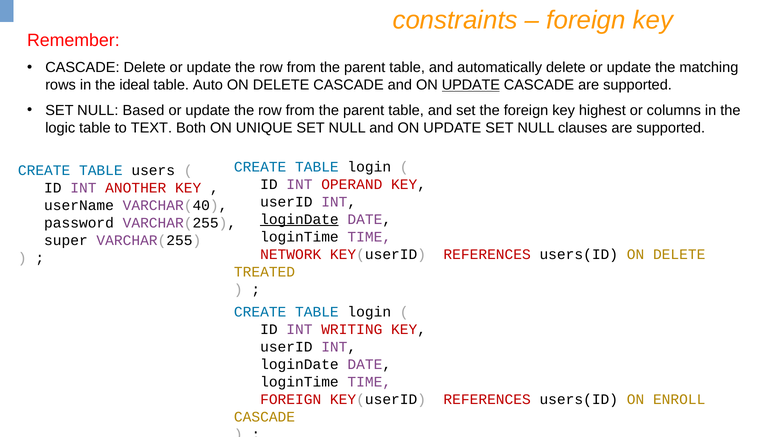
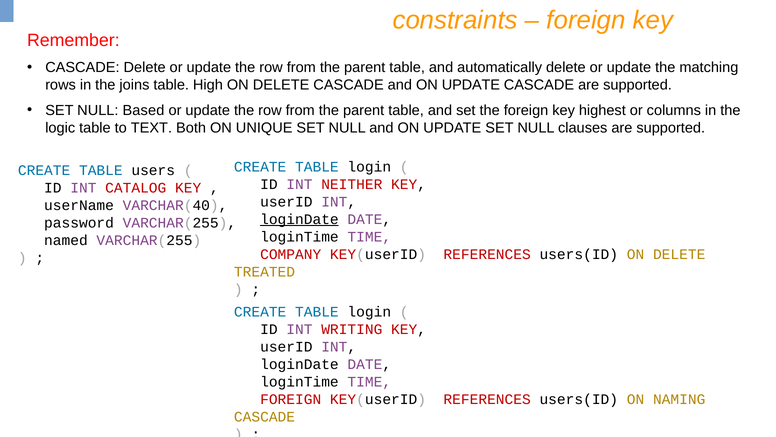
ideal: ideal -> joins
Auto: Auto -> High
UPDATE at (471, 85) underline: present -> none
OPERAND: OPERAND -> NEITHER
ANOTHER: ANOTHER -> CATALOG
super: super -> named
NETWORK: NETWORK -> COMPANY
ENROLL: ENROLL -> NAMING
